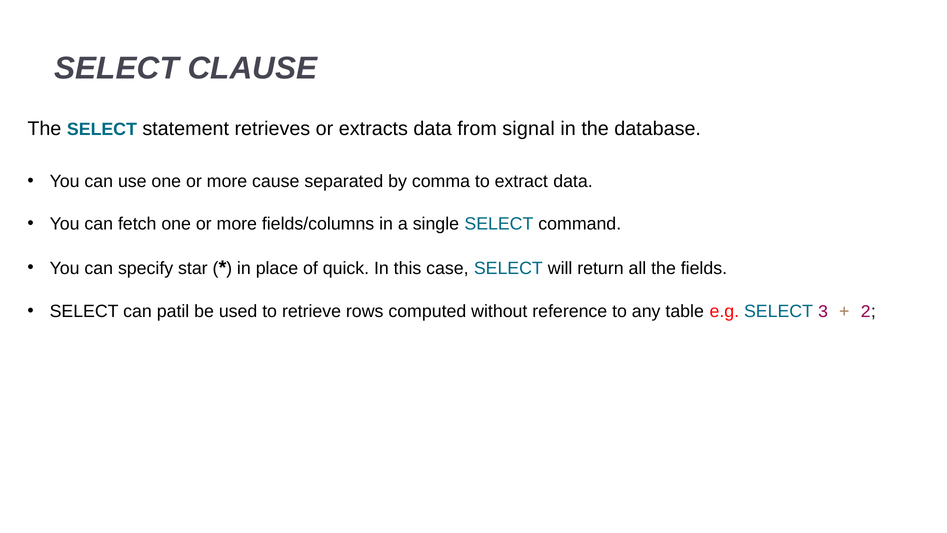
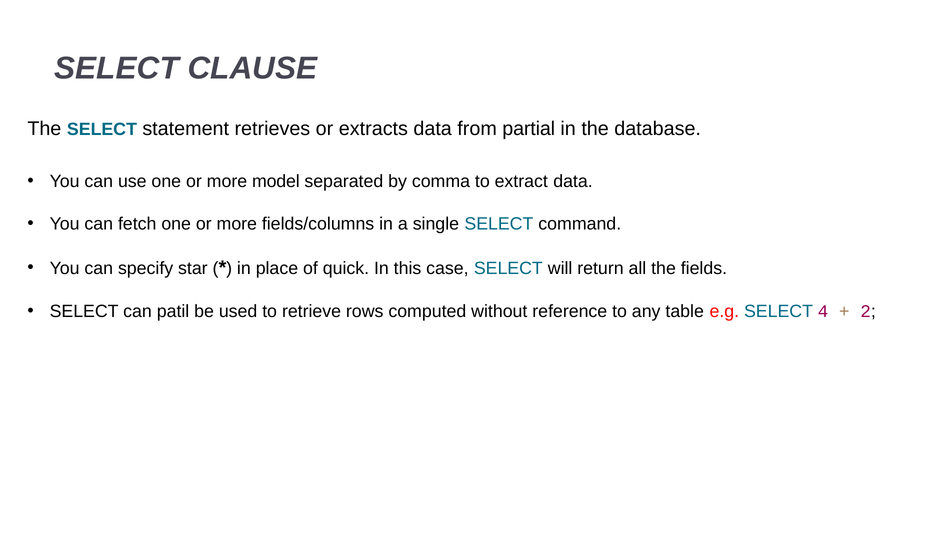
signal: signal -> partial
cause: cause -> model
3: 3 -> 4
